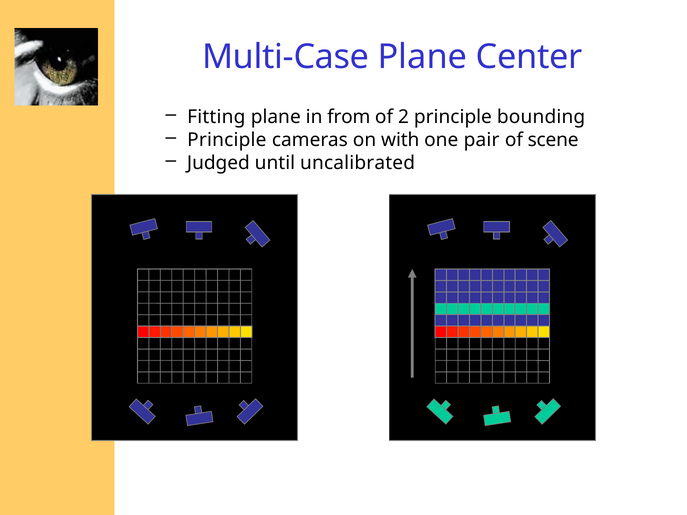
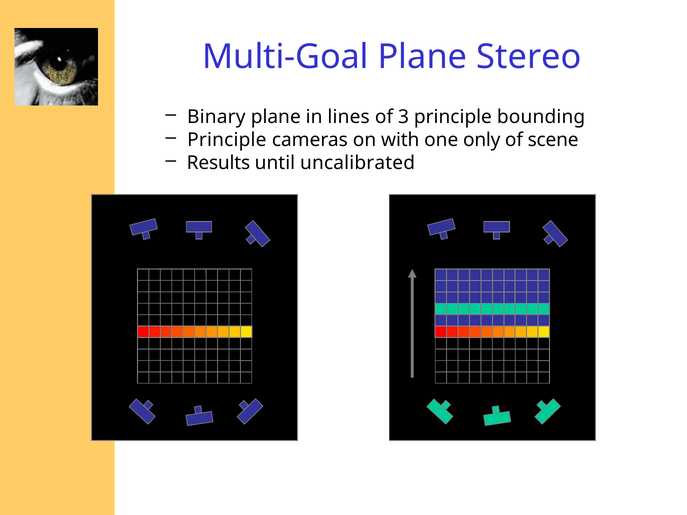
Multi-Case: Multi-Case -> Multi-Goal
Center: Center -> Stereo
Fitting: Fitting -> Binary
from: from -> lines
2: 2 -> 3
pair: pair -> only
Judged: Judged -> Results
